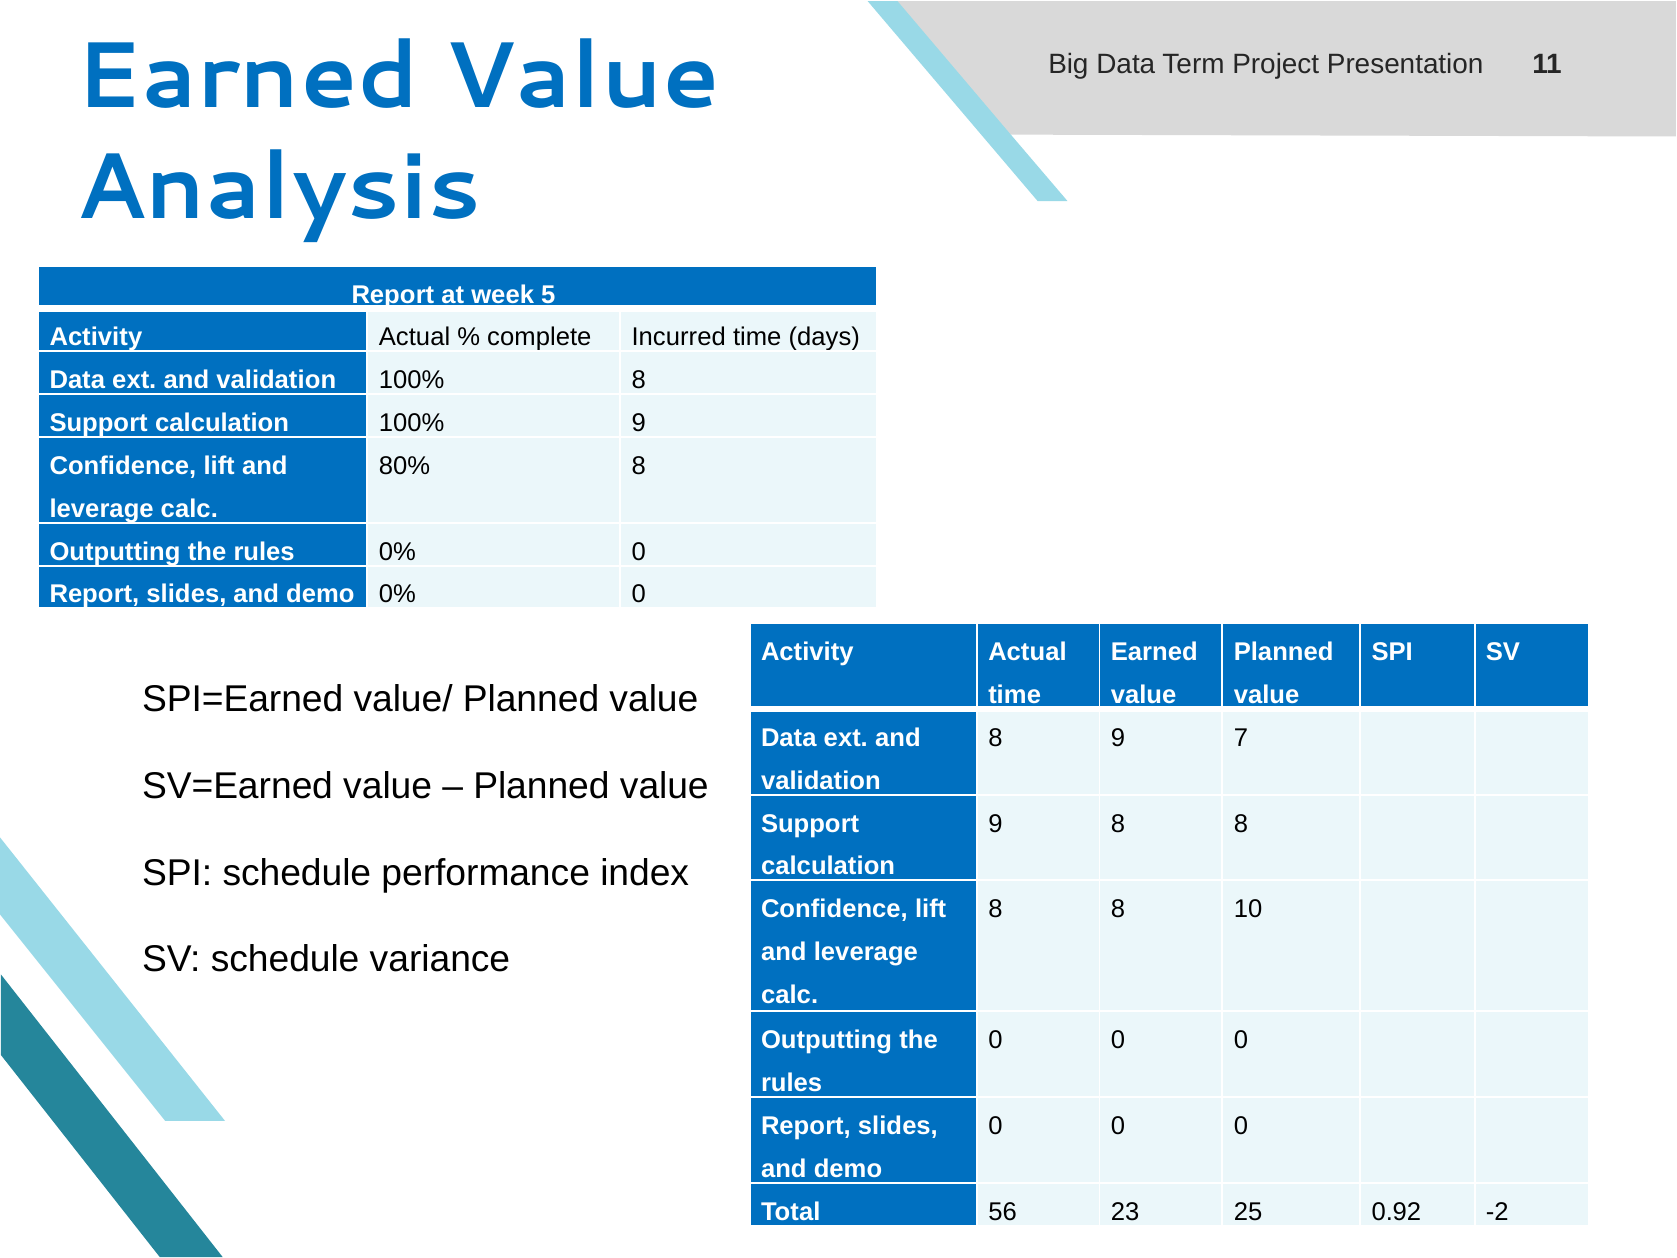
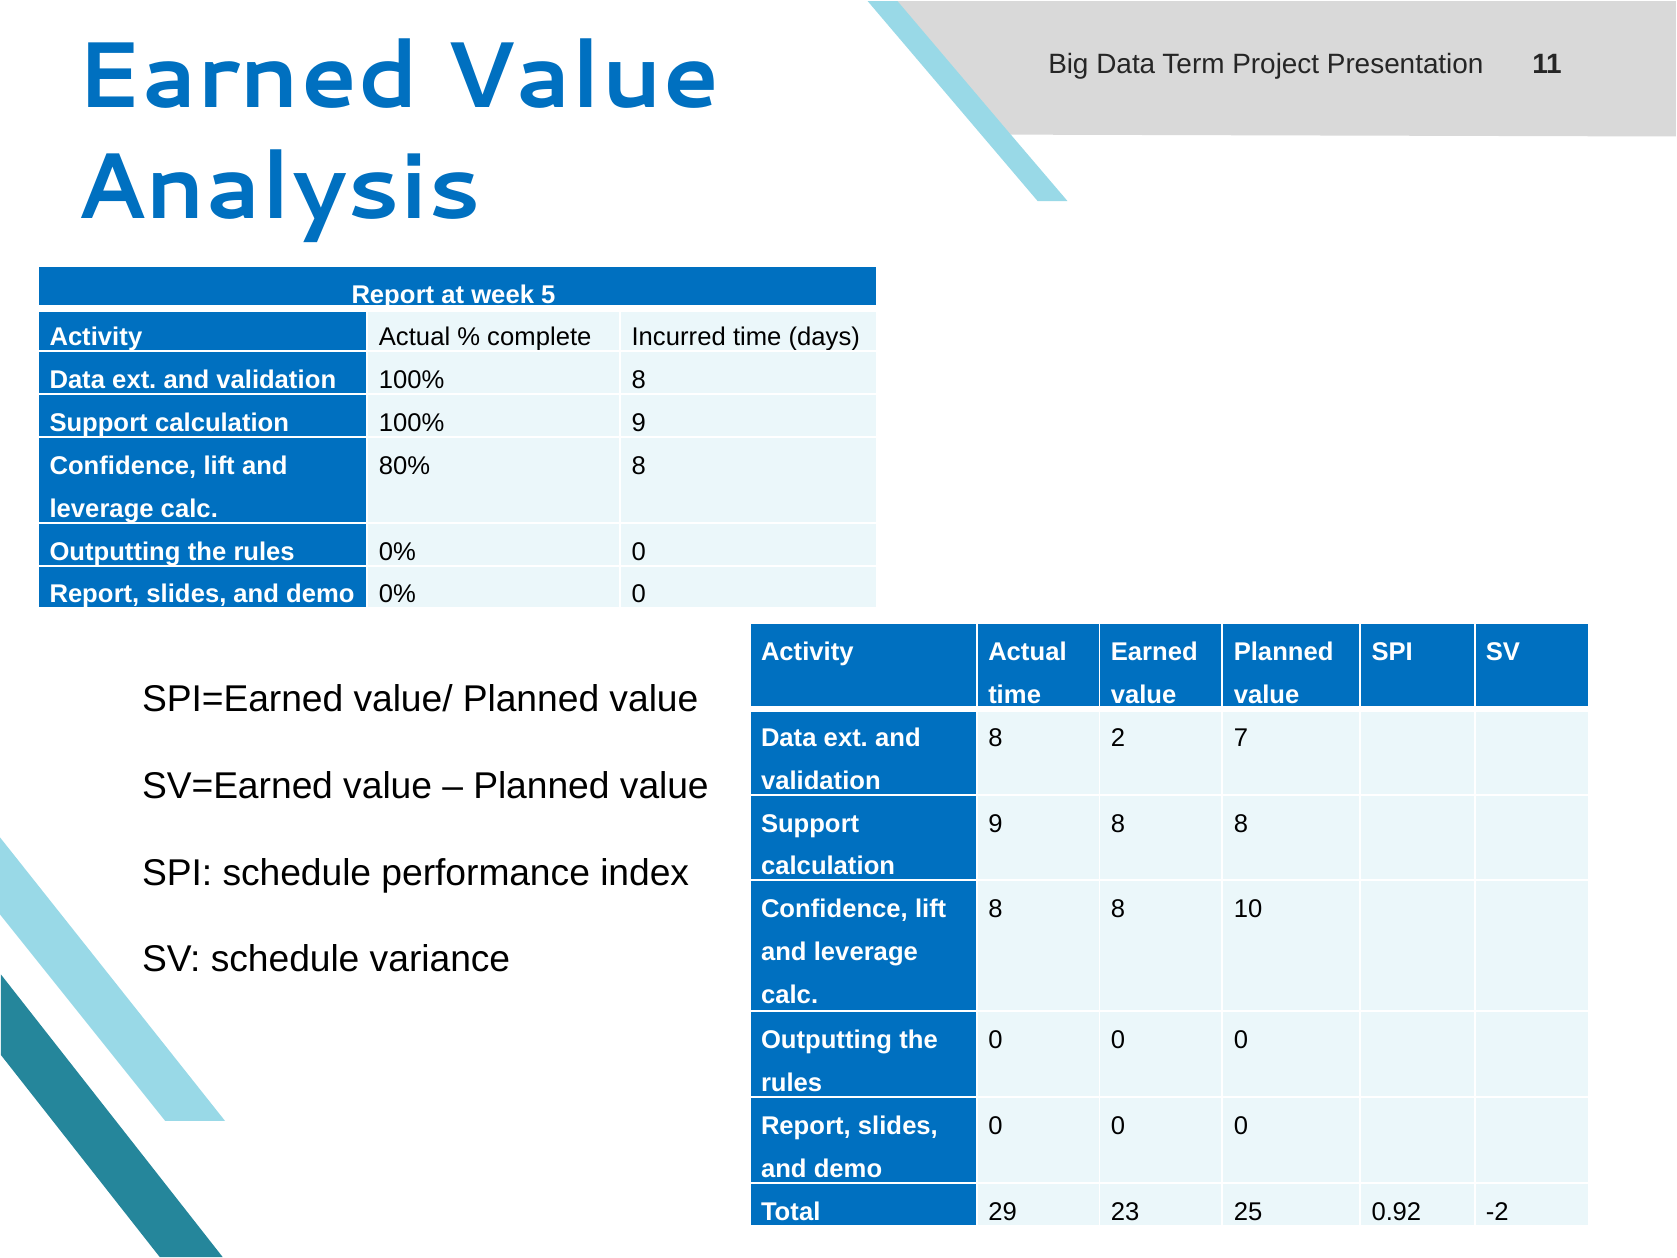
8 9: 9 -> 2
56: 56 -> 29
